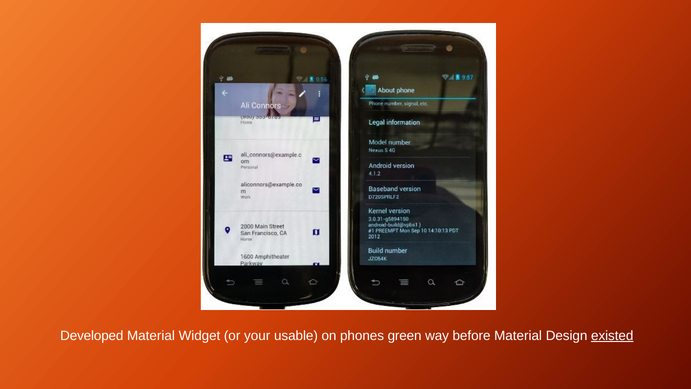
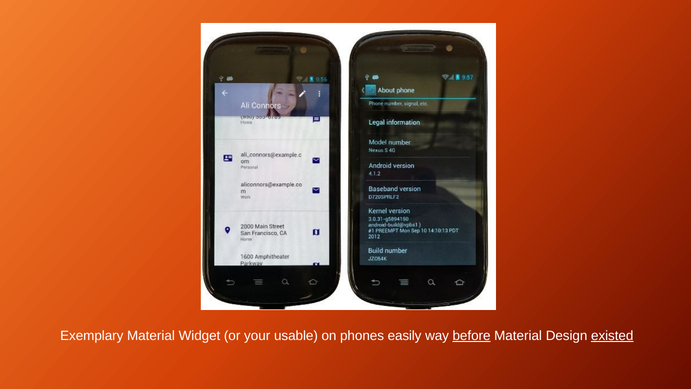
Developed: Developed -> Exemplary
green: green -> easily
before underline: none -> present
